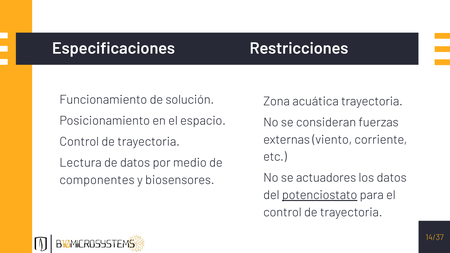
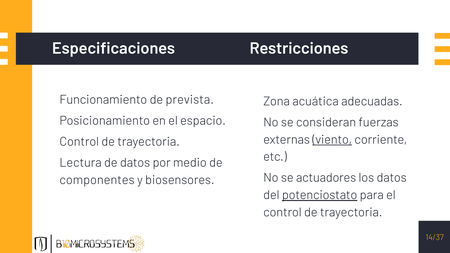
solución: solución -> prevista
acuática trayectoria: trayectoria -> adecuadas
viento underline: none -> present
